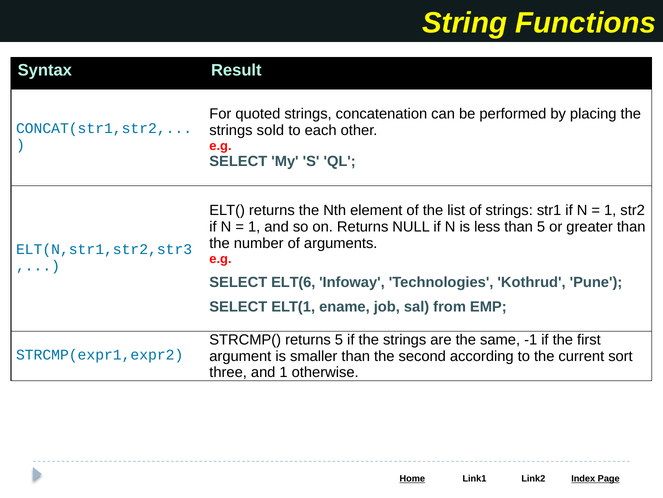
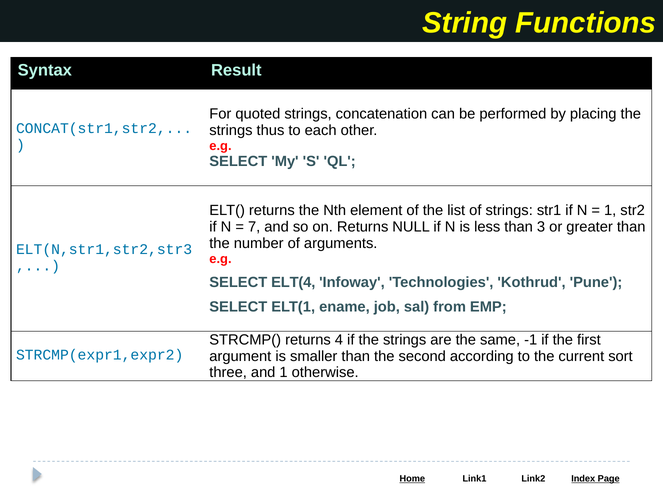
sold: sold -> thus
1 at (254, 227): 1 -> 7
than 5: 5 -> 3
ELT(6: ELT(6 -> ELT(4
returns 5: 5 -> 4
